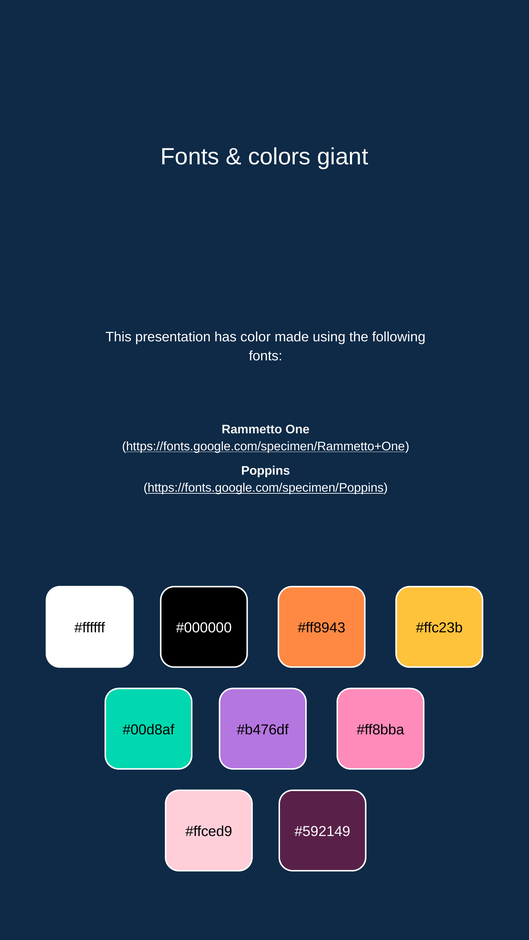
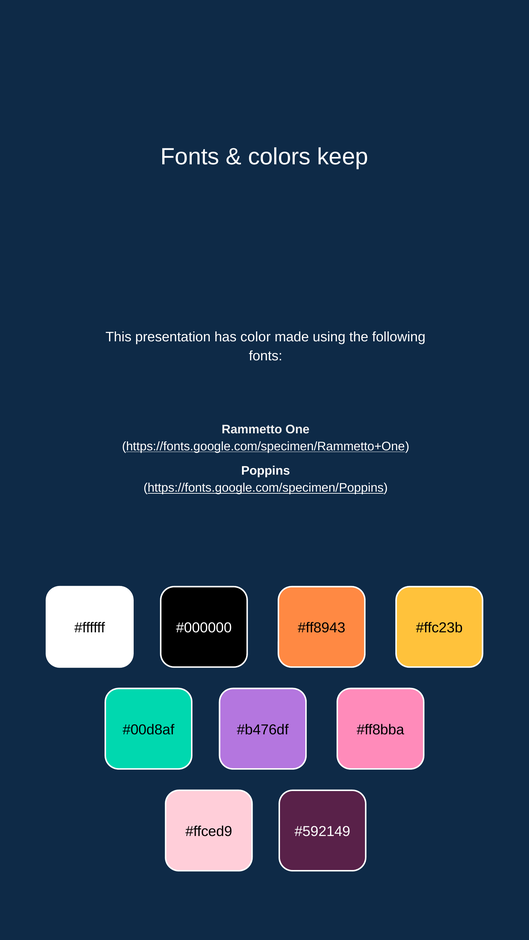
giant: giant -> keep
